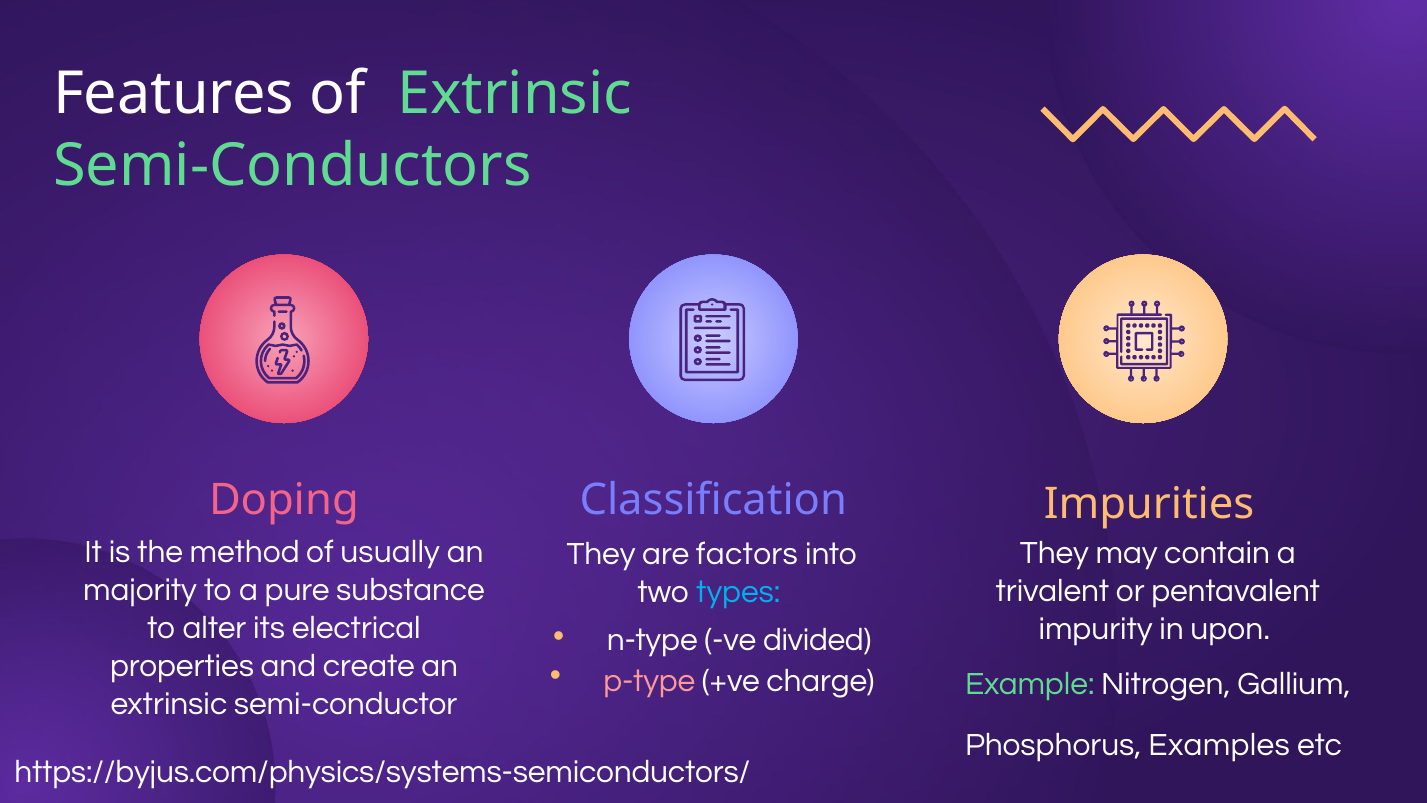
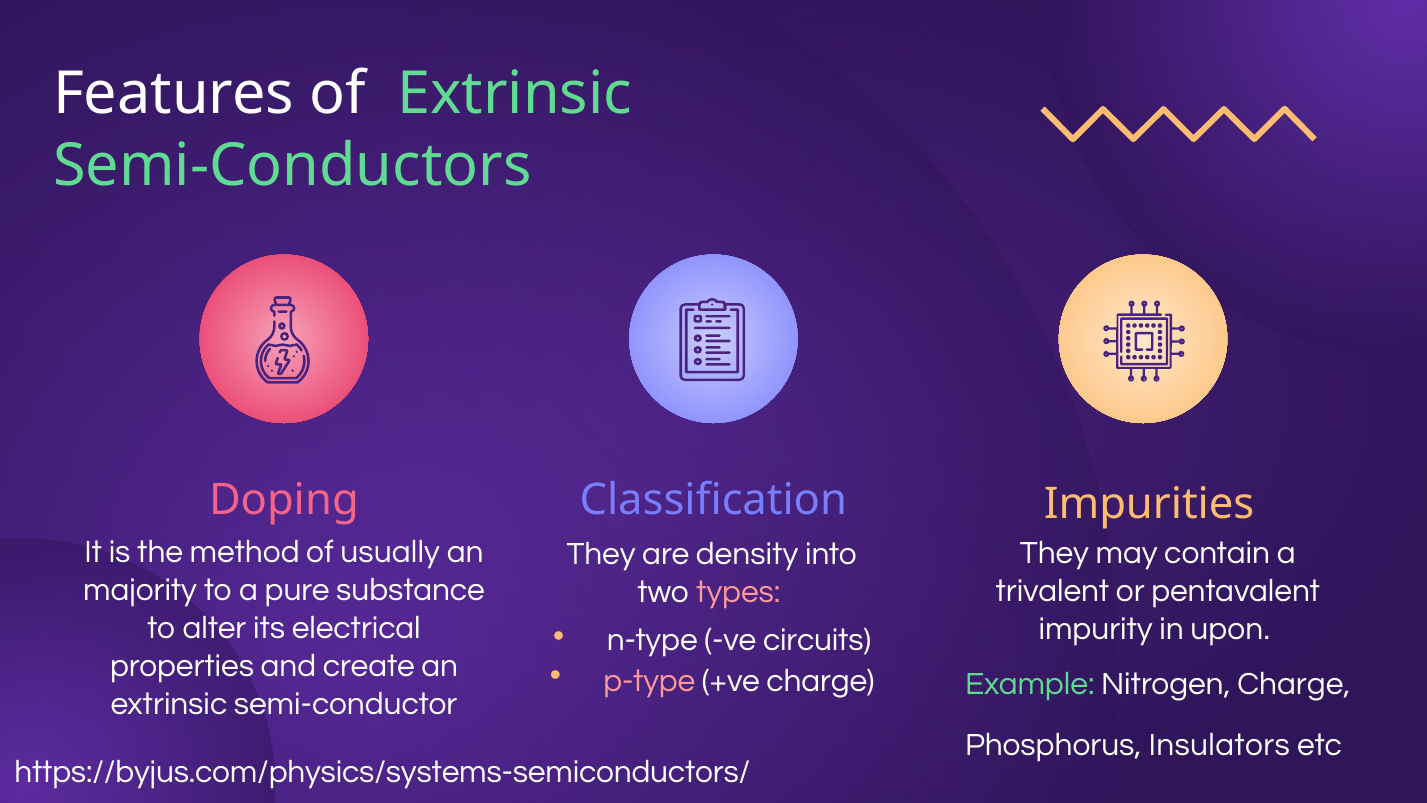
factors: factors -> density
types colour: light blue -> pink
divided: divided -> circuits
Nitrogen Gallium: Gallium -> Charge
Examples: Examples -> Insulators
